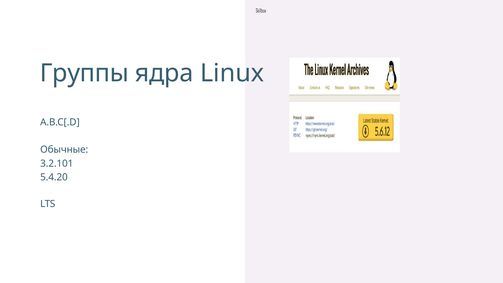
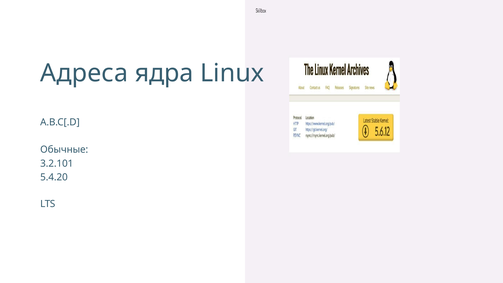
Группы: Группы -> Адреса
